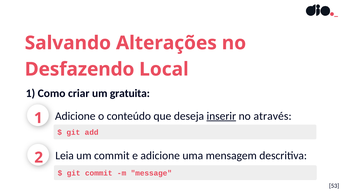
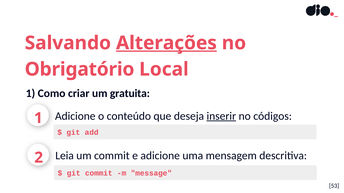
Alterações underline: none -> present
Desfazendo: Desfazendo -> Obrigatório
através: através -> códigos
